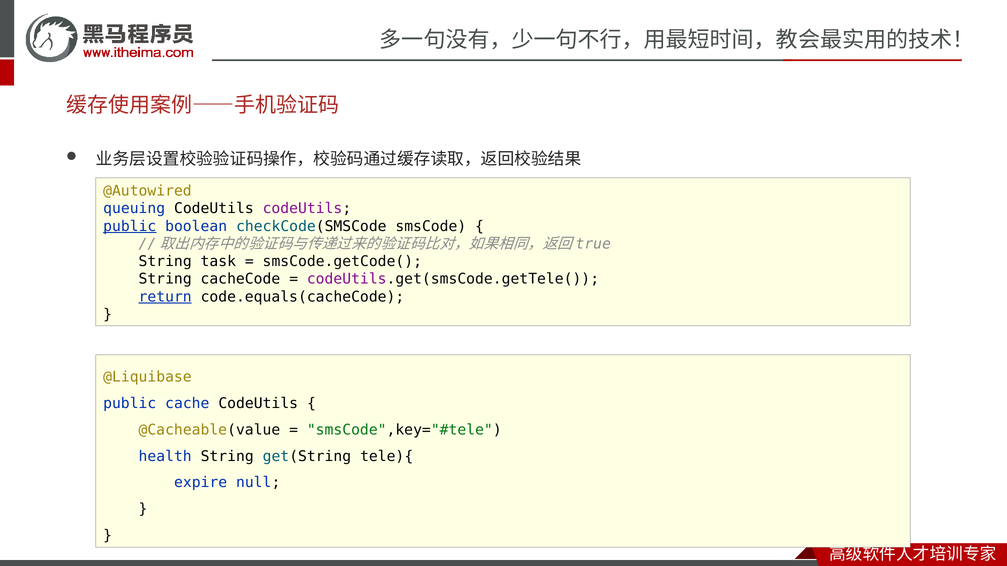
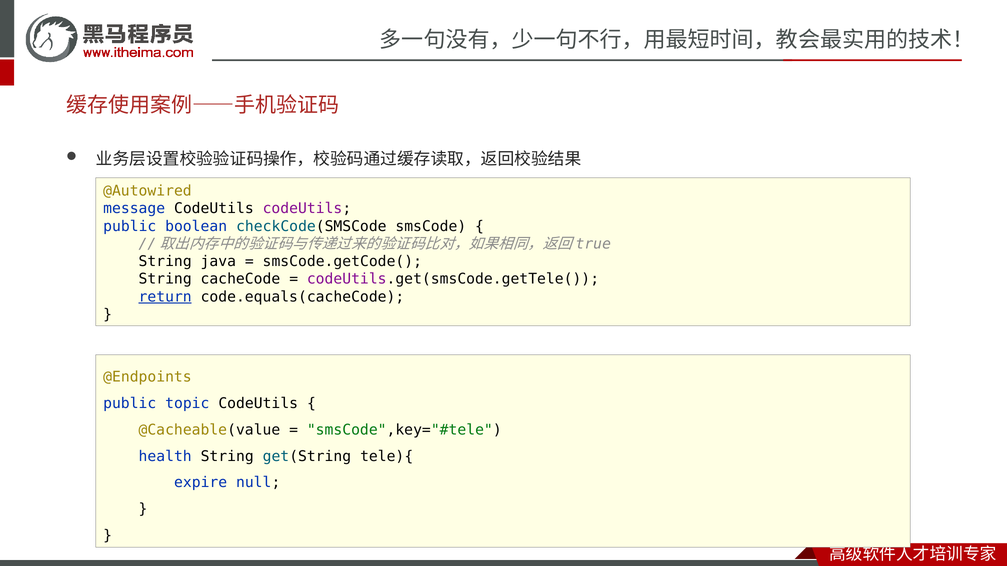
queuing: queuing -> message
public at (130, 226) underline: present -> none
task: task -> java
@Liquibase: @Liquibase -> @Endpoints
cache: cache -> topic
